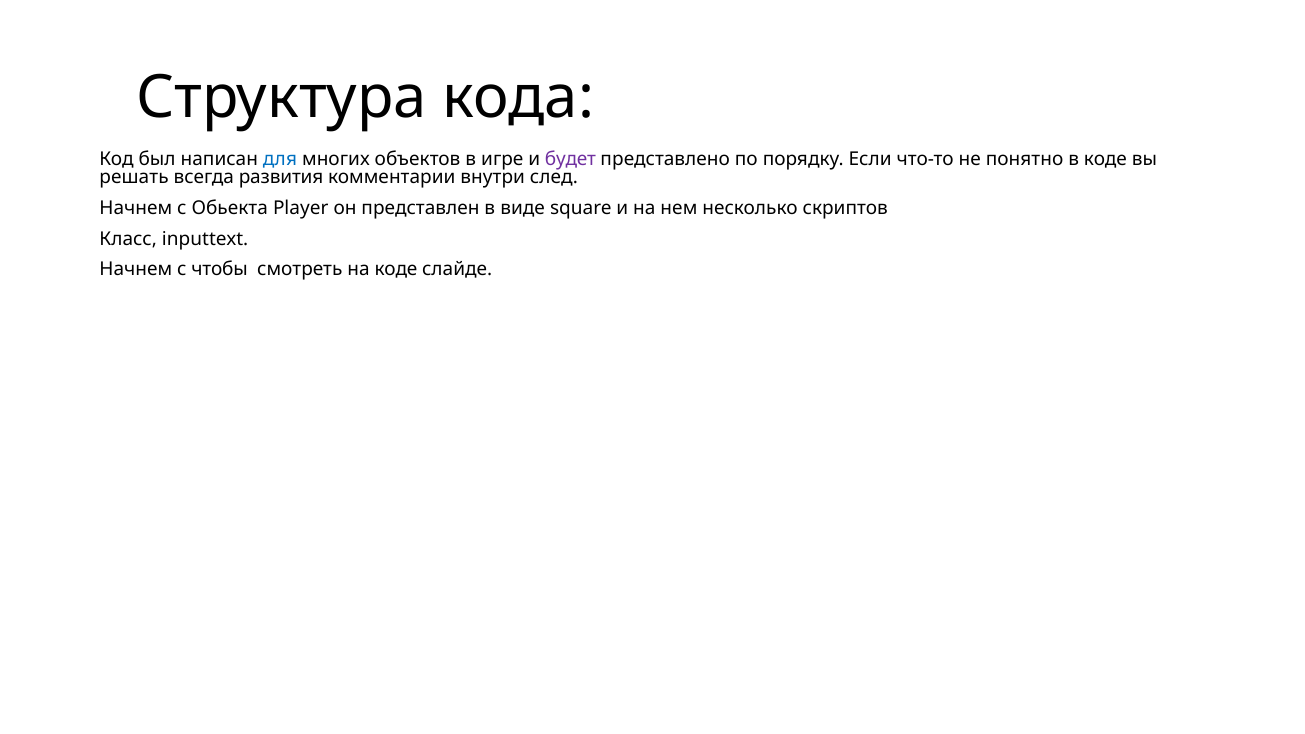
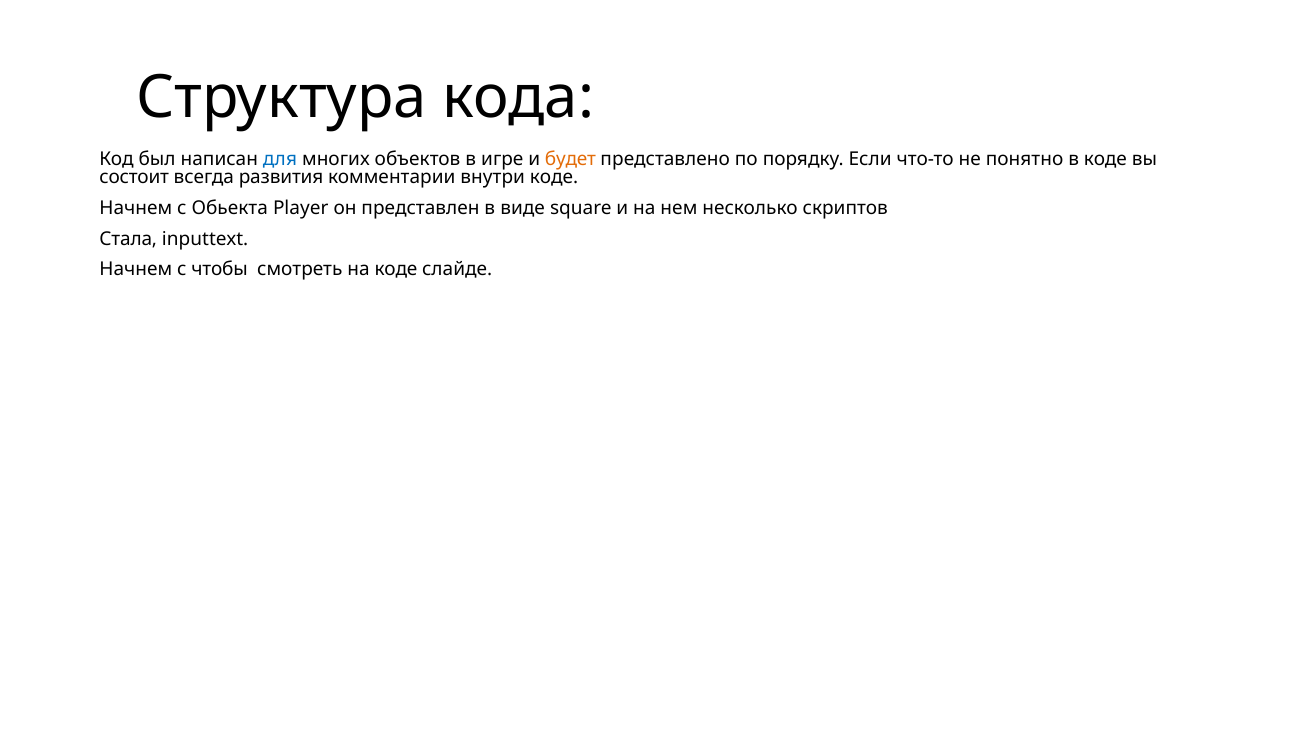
будет colour: purple -> orange
решать: решать -> состоит
внутри след: след -> коде
Класс: Класс -> Стала
